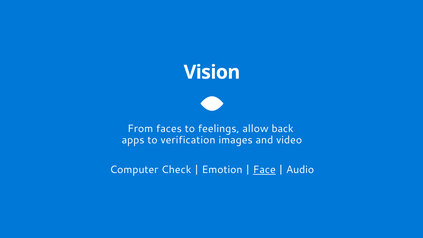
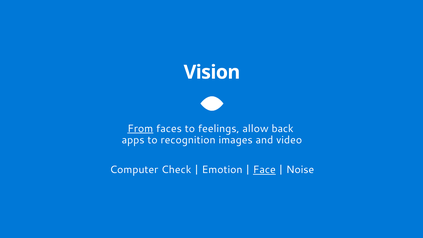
From underline: none -> present
verification: verification -> recognition
Audio: Audio -> Noise
